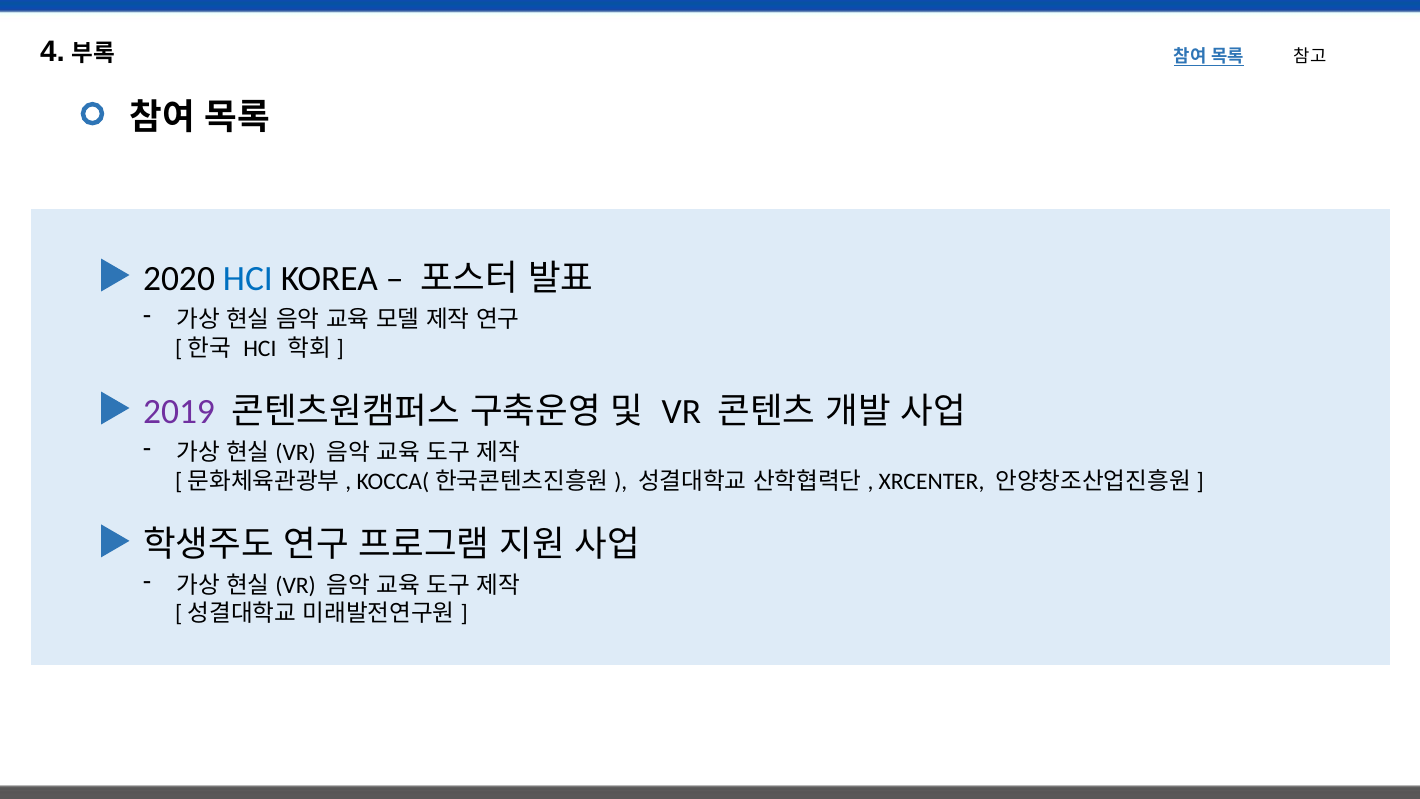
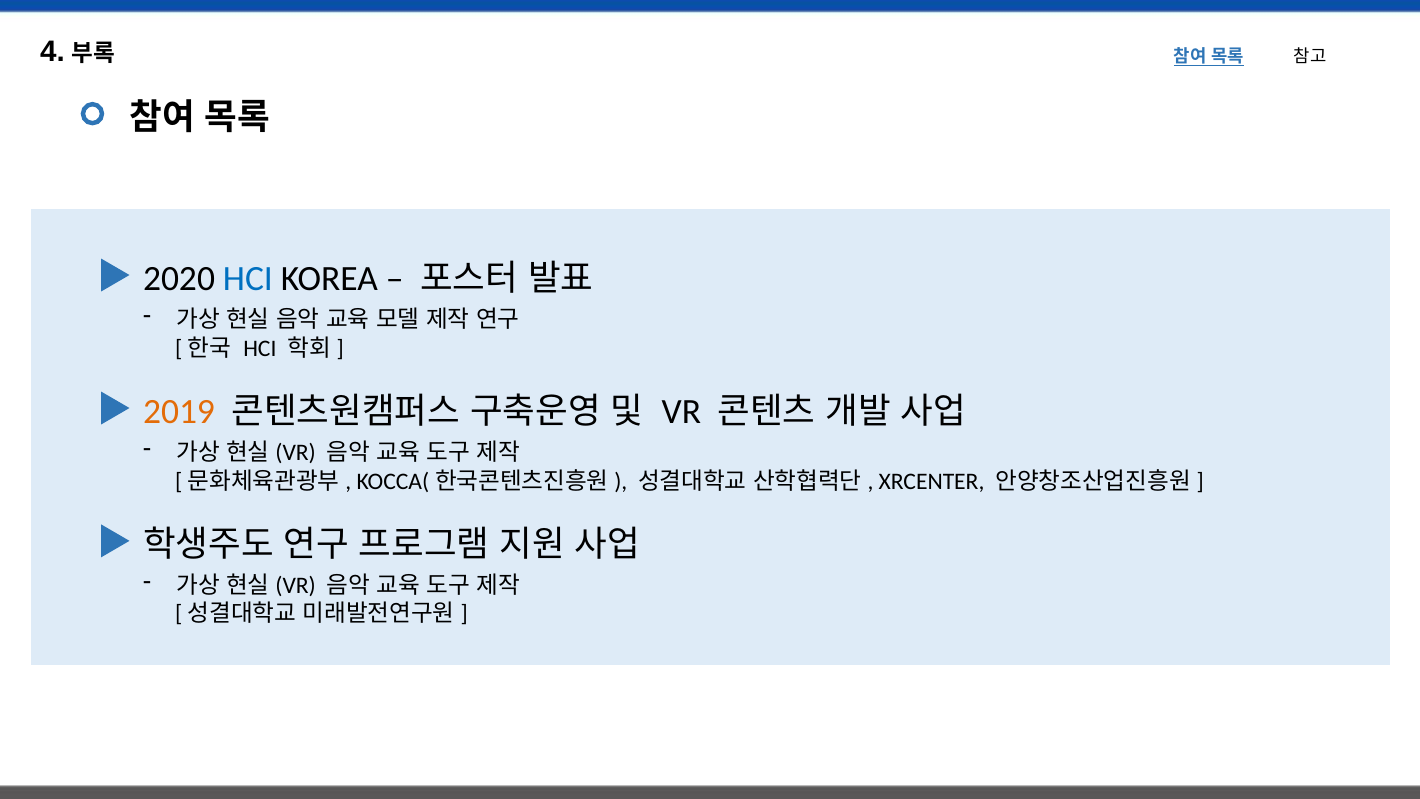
2019 colour: purple -> orange
